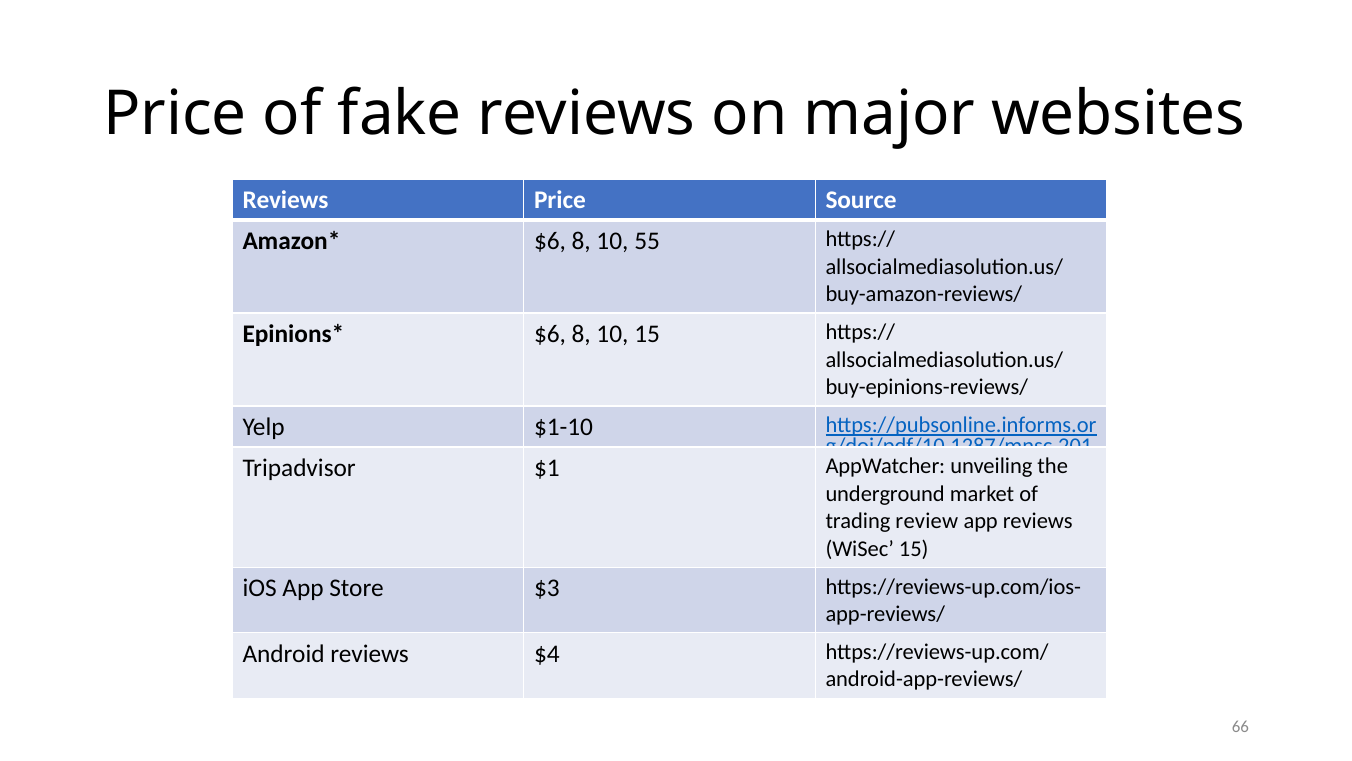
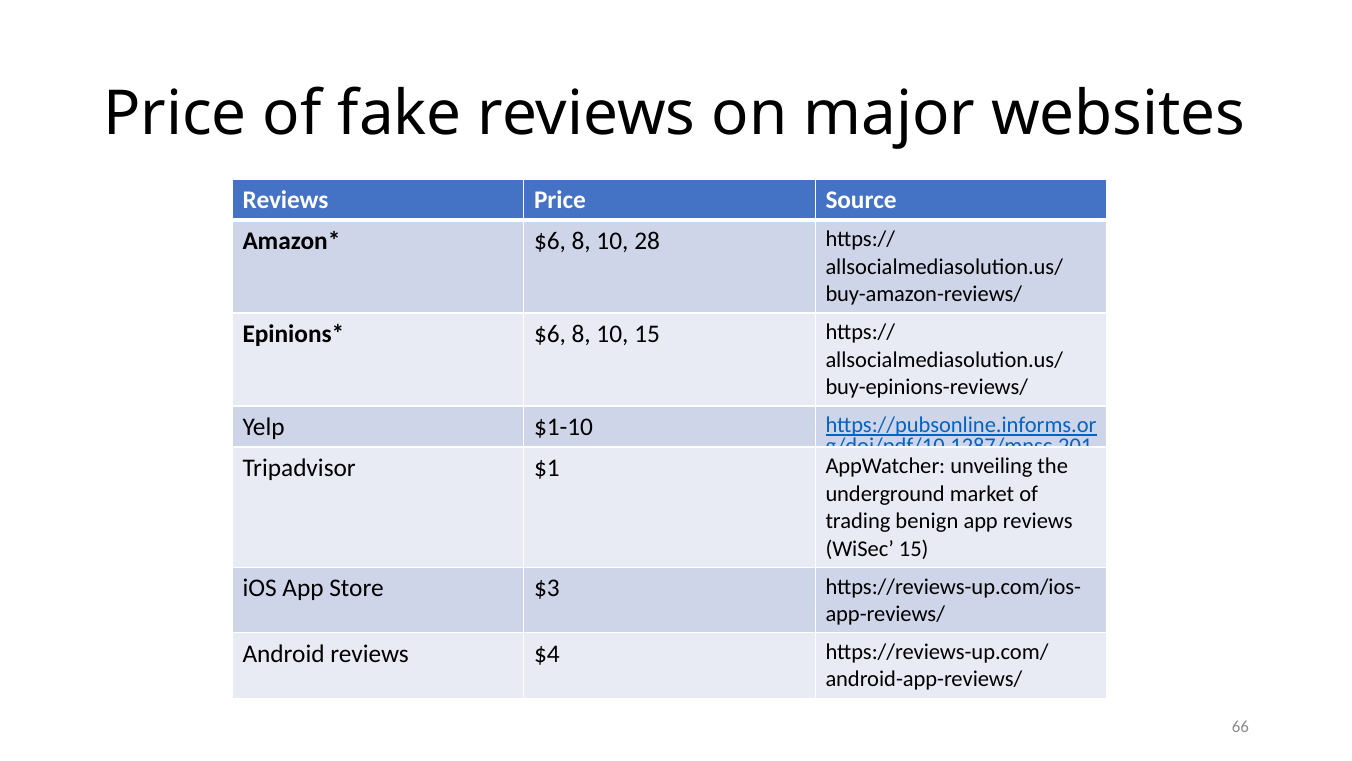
55: 55 -> 28
review: review -> benign
